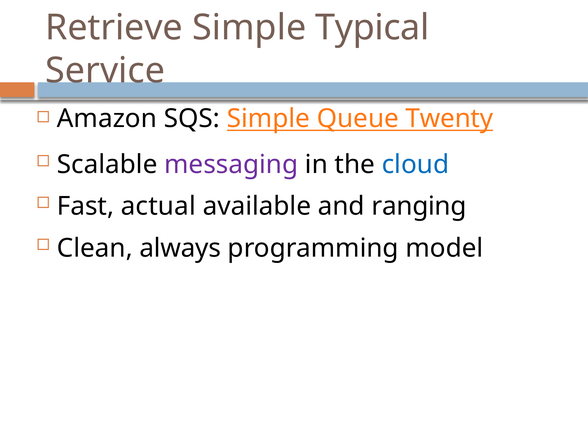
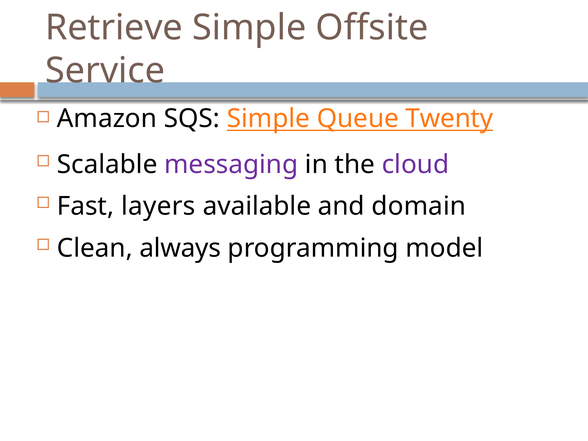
Typical: Typical -> Offsite
cloud colour: blue -> purple
actual: actual -> layers
ranging: ranging -> domain
